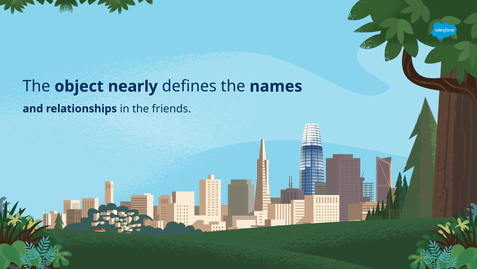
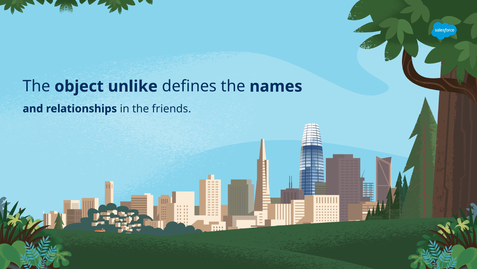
nearly: nearly -> unlike
